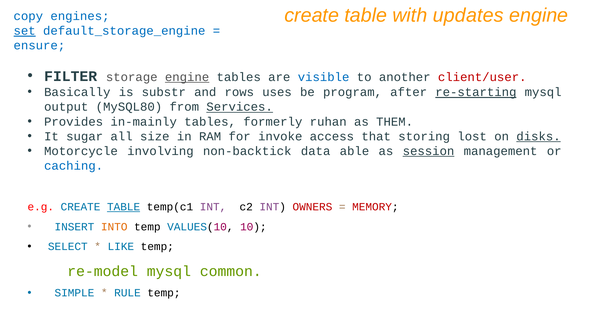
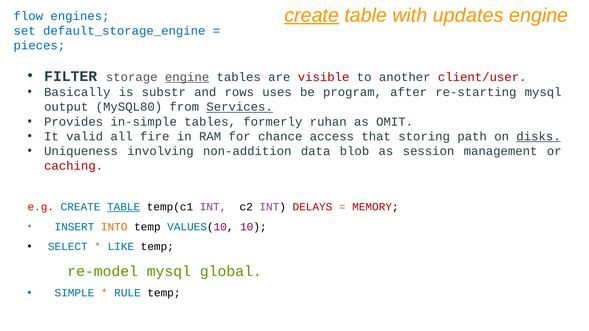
create at (312, 15) underline: none -> present
copy: copy -> flow
set underline: present -> none
ensure: ensure -> pieces
visible colour: blue -> red
re-starting underline: present -> none
in-mainly: in-mainly -> in-simple
THEM: THEM -> OMIT
sugar: sugar -> valid
size: size -> fire
invoke: invoke -> chance
lost: lost -> path
Motorcycle: Motorcycle -> Uniqueness
non-backtick: non-backtick -> non-addition
able: able -> blob
session underline: present -> none
caching colour: blue -> red
OWNERS: OWNERS -> DELAYS
common: common -> global
